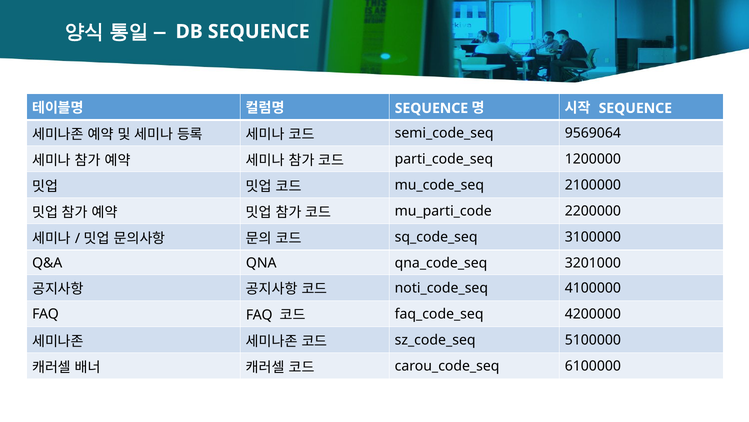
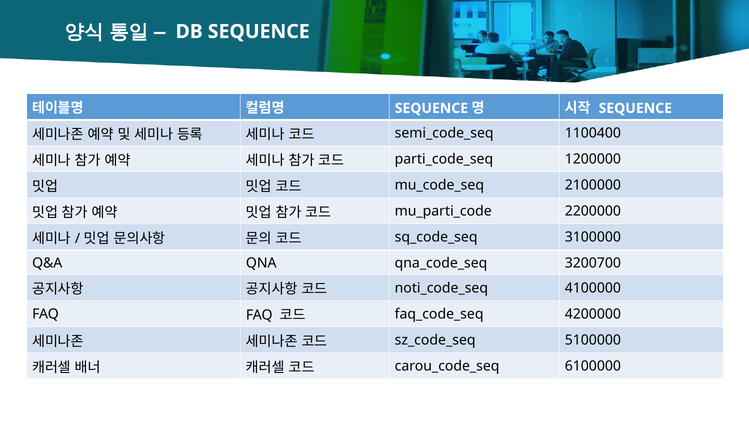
9569064: 9569064 -> 1100400
3201000: 3201000 -> 3200700
